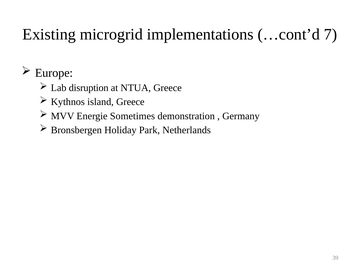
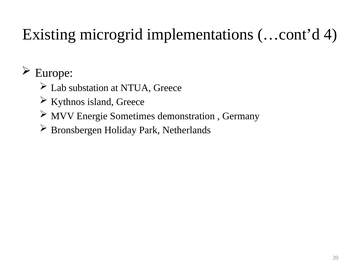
7: 7 -> 4
disruption: disruption -> substation
